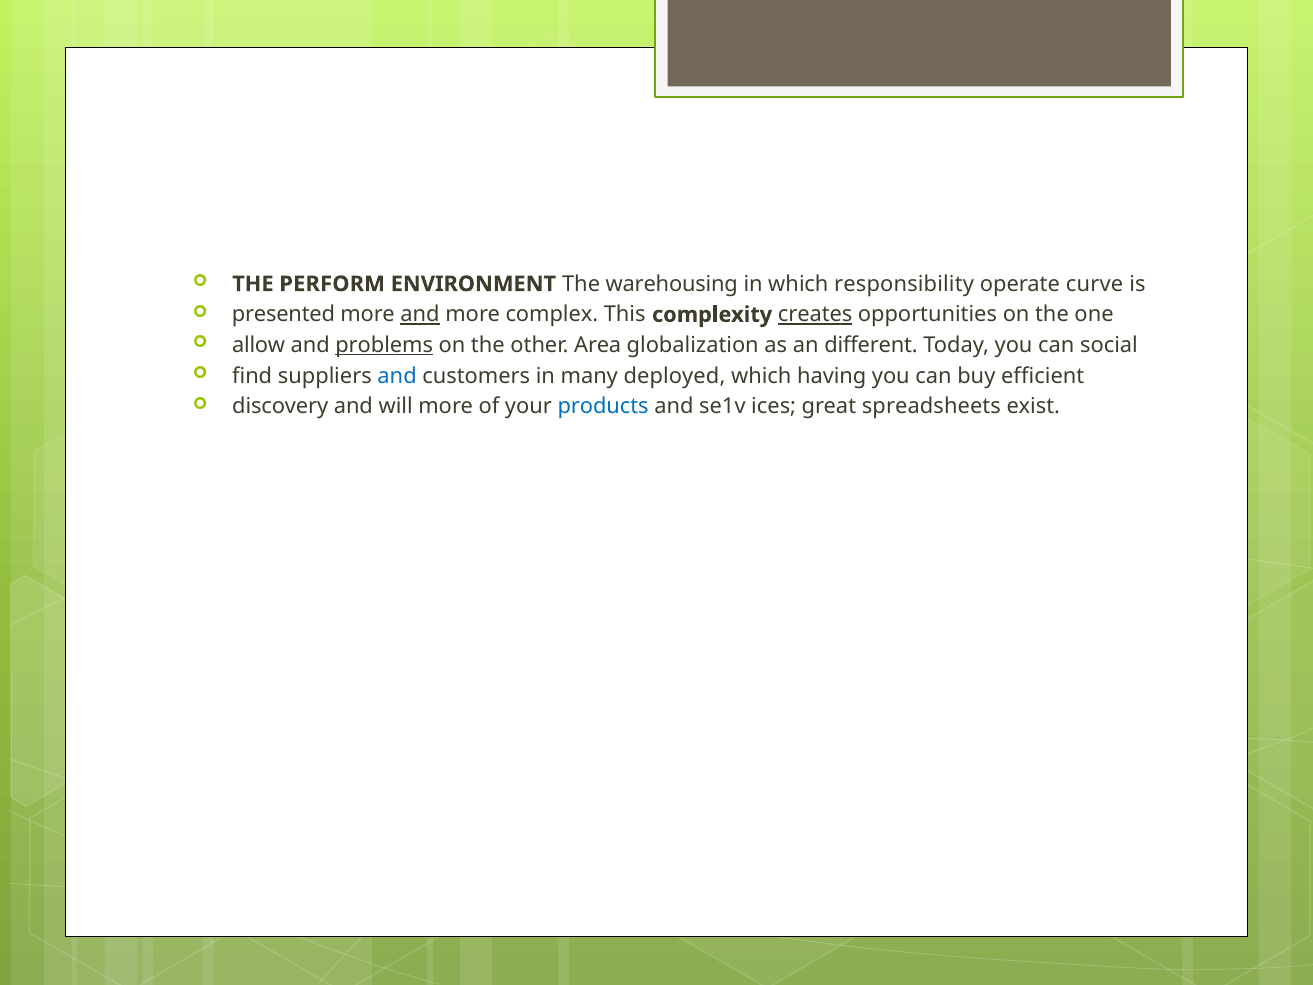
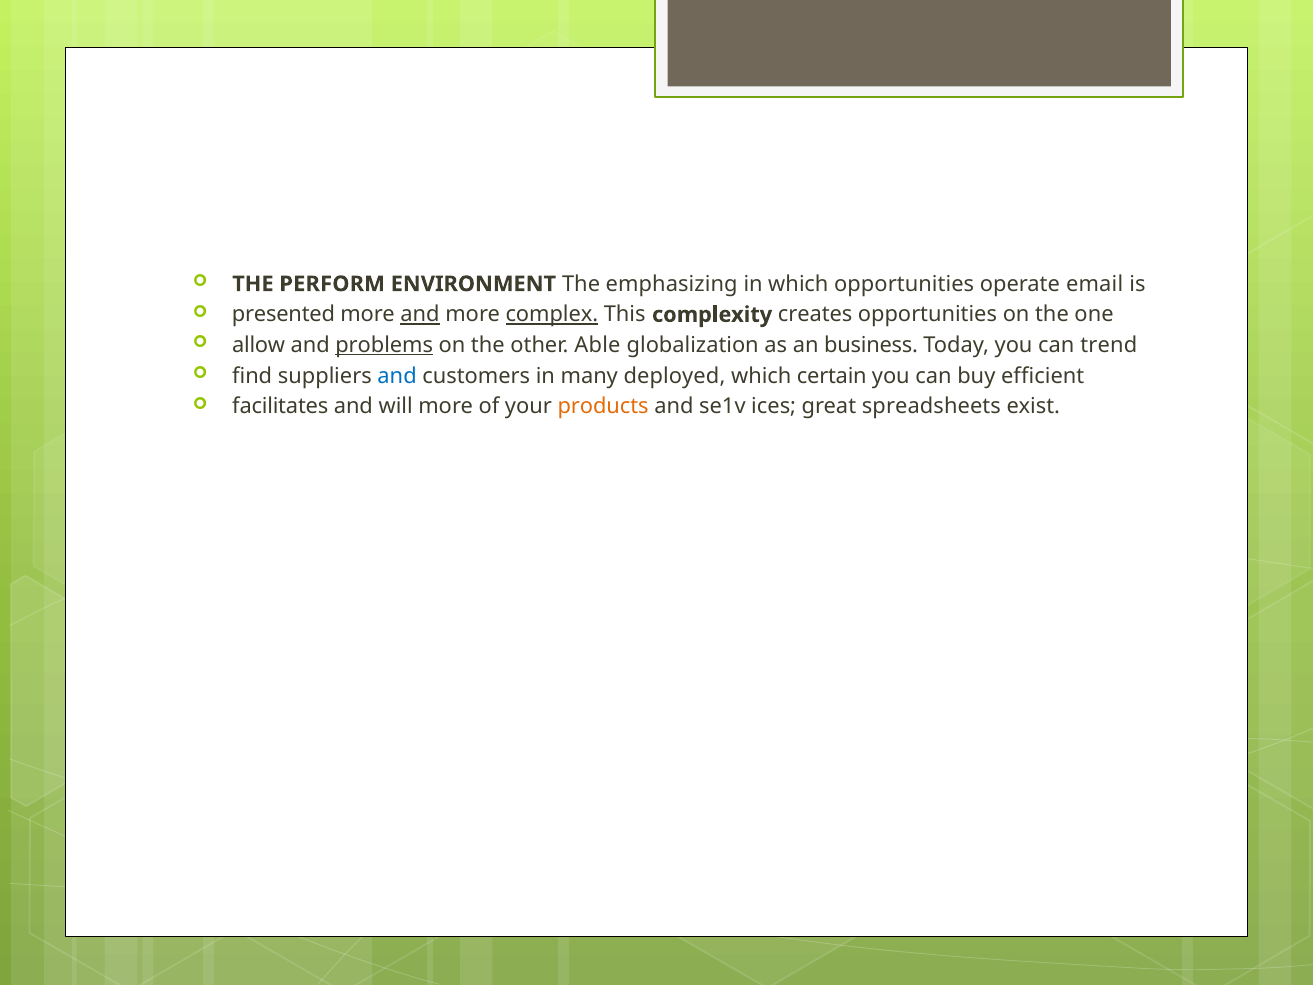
warehousing: warehousing -> emphasizing
which responsibility: responsibility -> opportunities
curve: curve -> email
complex underline: none -> present
creates underline: present -> none
Area: Area -> Able
different: different -> business
social: social -> trend
having: having -> certain
discovery: discovery -> facilitates
products colour: blue -> orange
